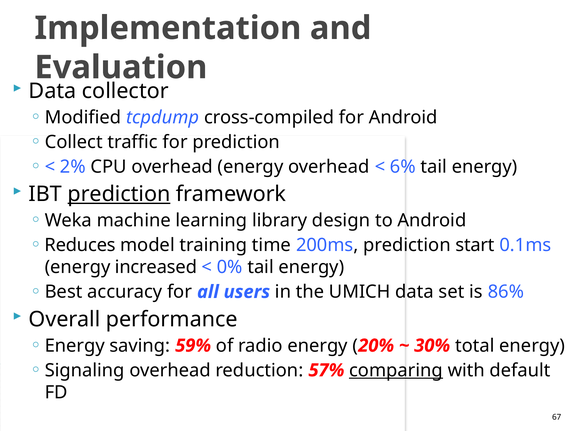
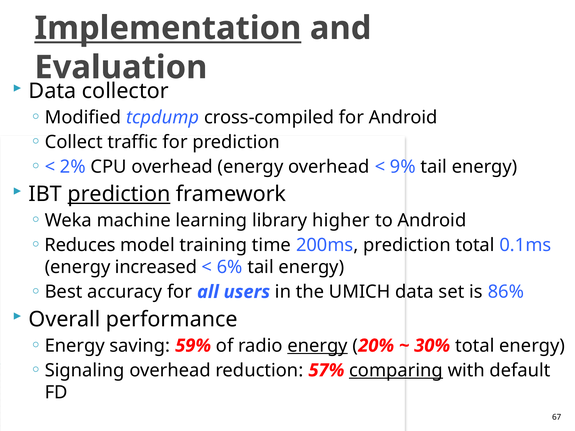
Implementation underline: none -> present
6%: 6% -> 9%
design: design -> higher
prediction start: start -> total
0%: 0% -> 6%
energy at (318, 346) underline: none -> present
